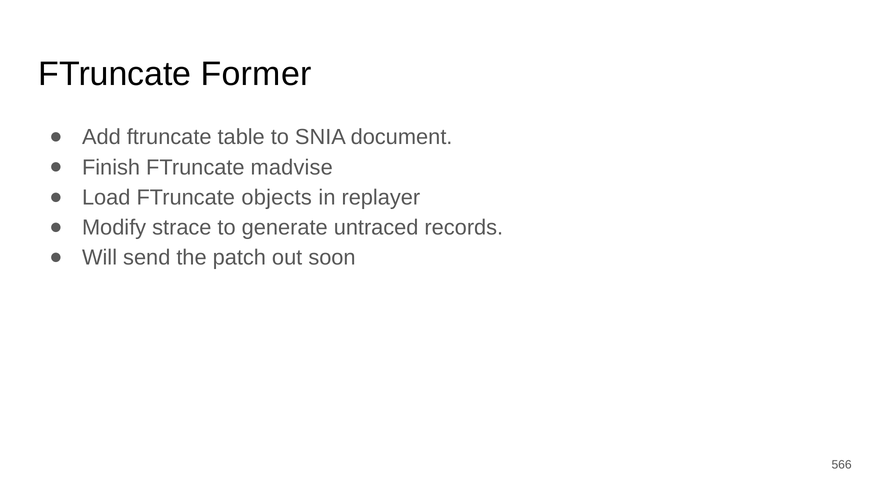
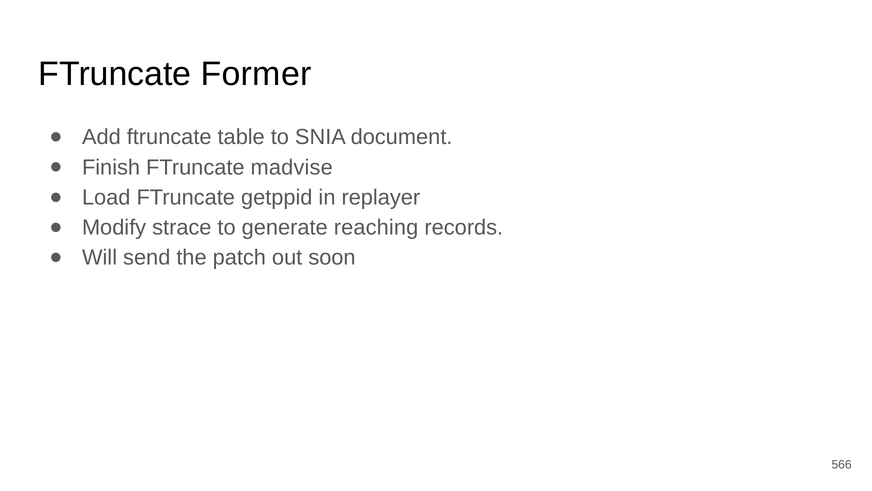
objects: objects -> getppid
untraced: untraced -> reaching
